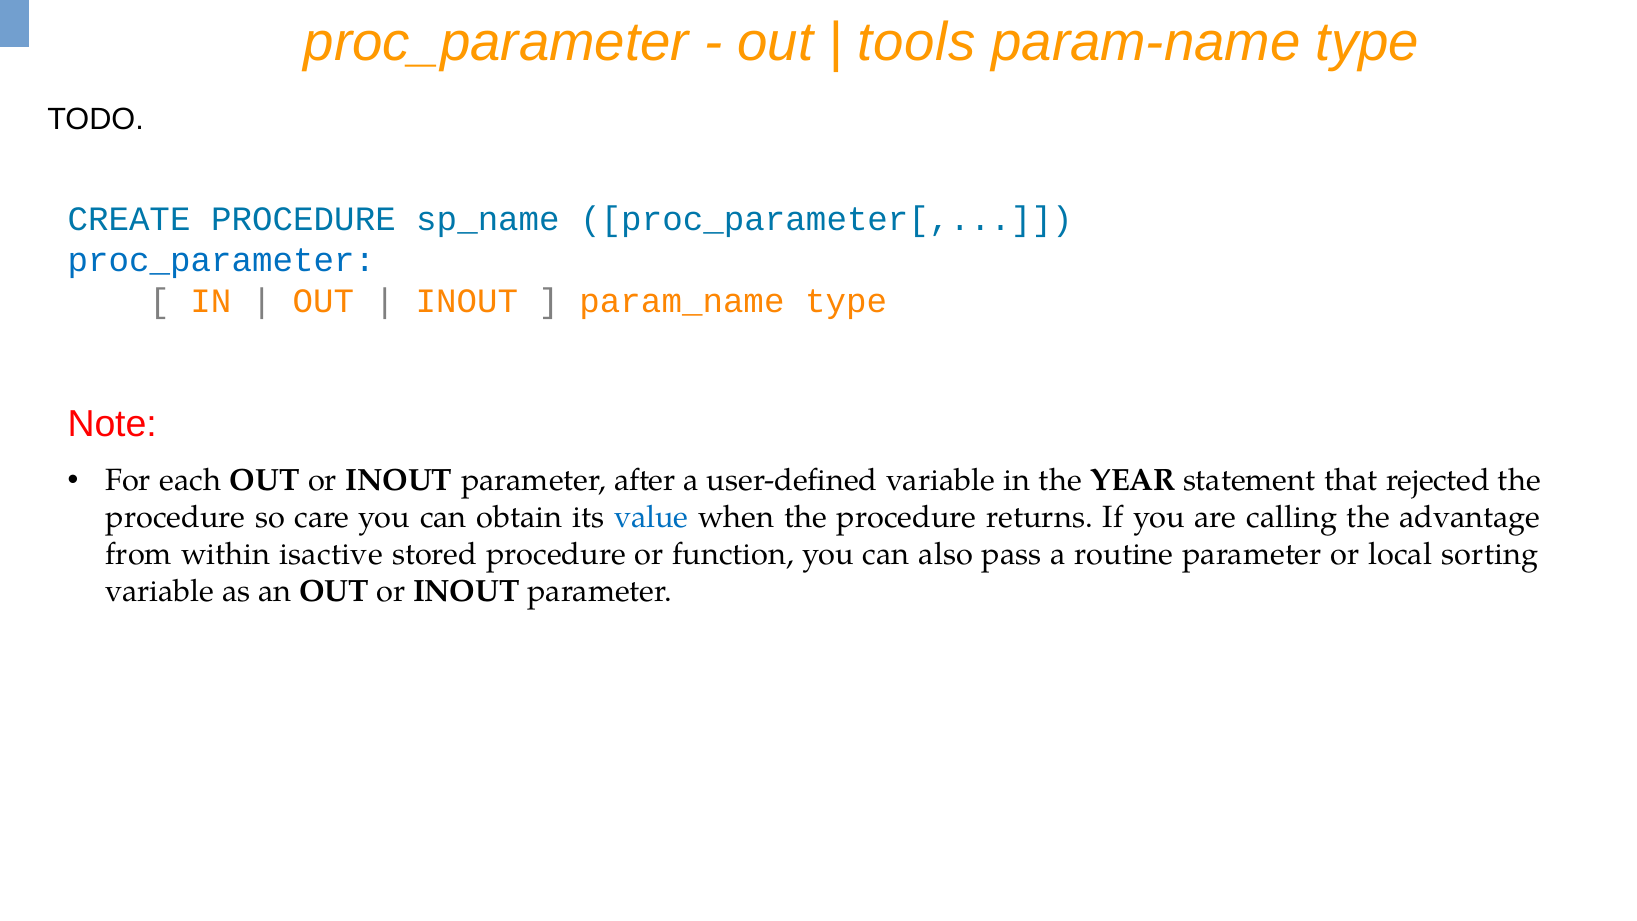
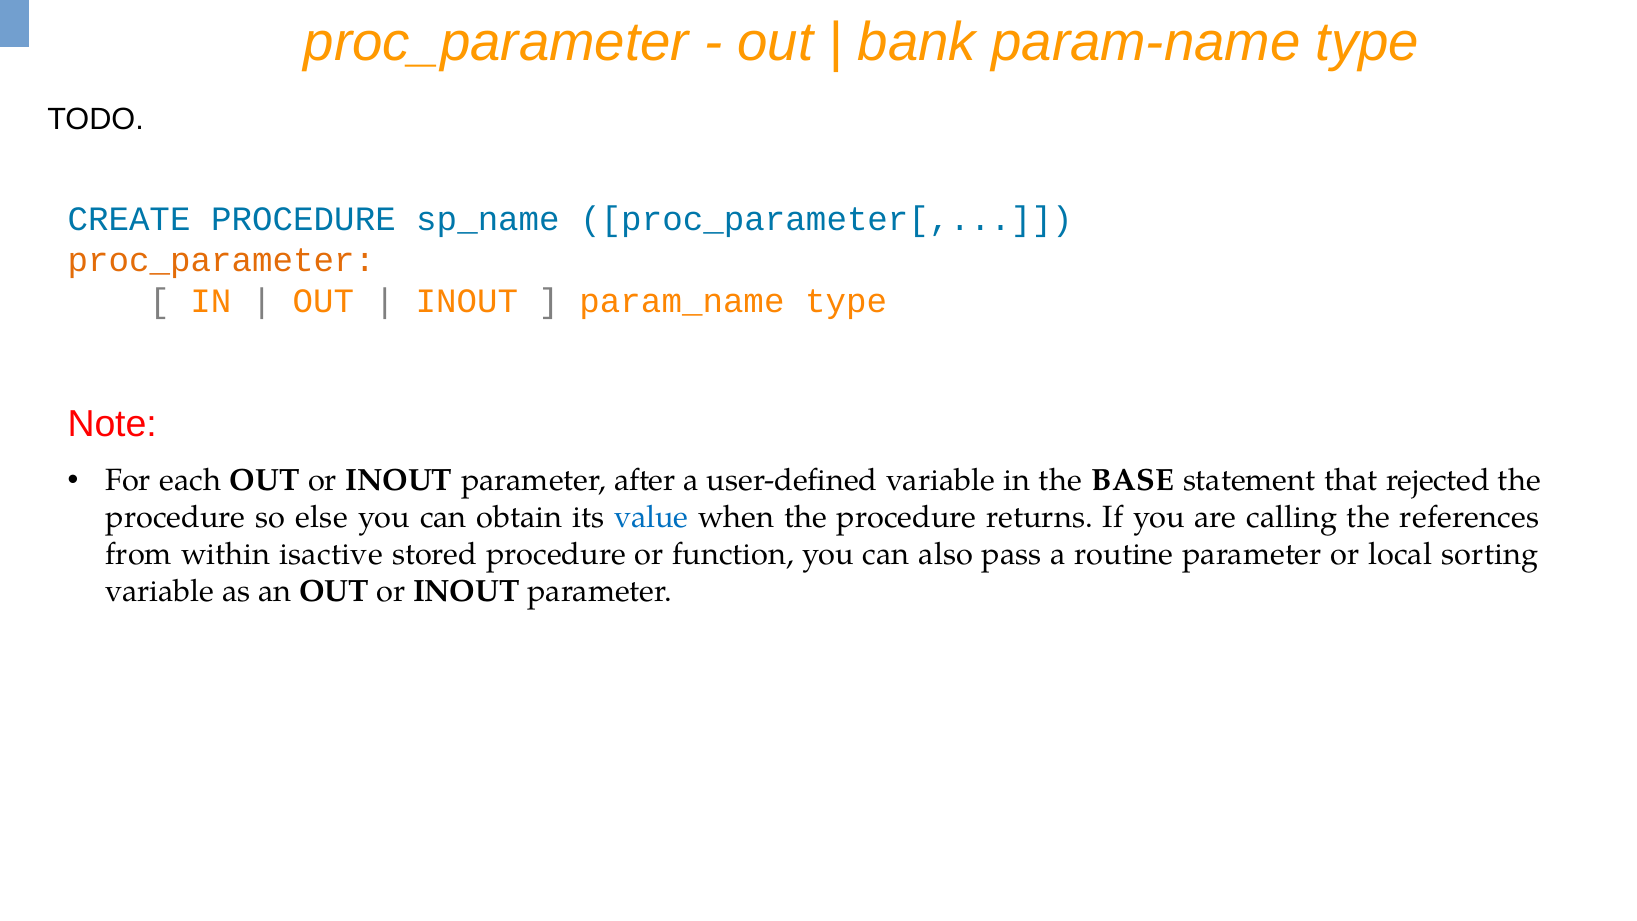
tools: tools -> bank
proc_parameter at (221, 260) colour: blue -> orange
YEAR: YEAR -> BASE
care: care -> else
advantage: advantage -> references
